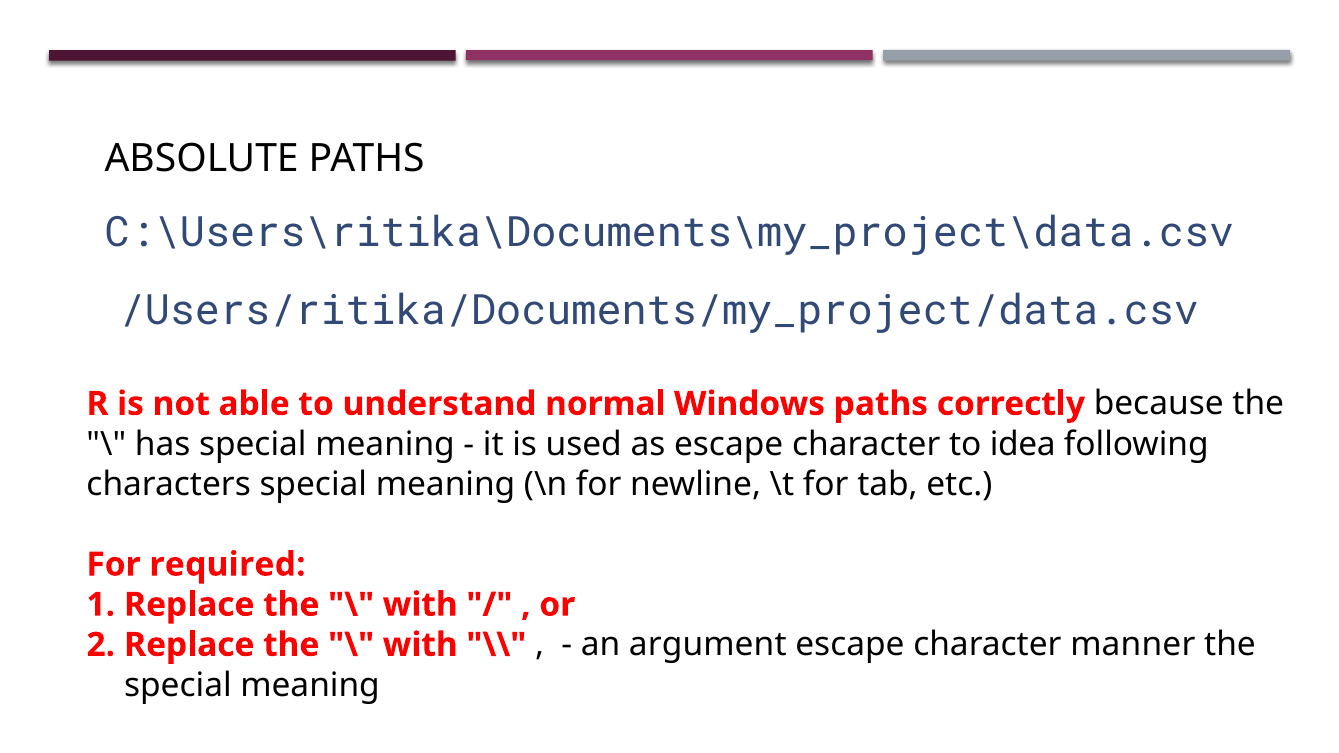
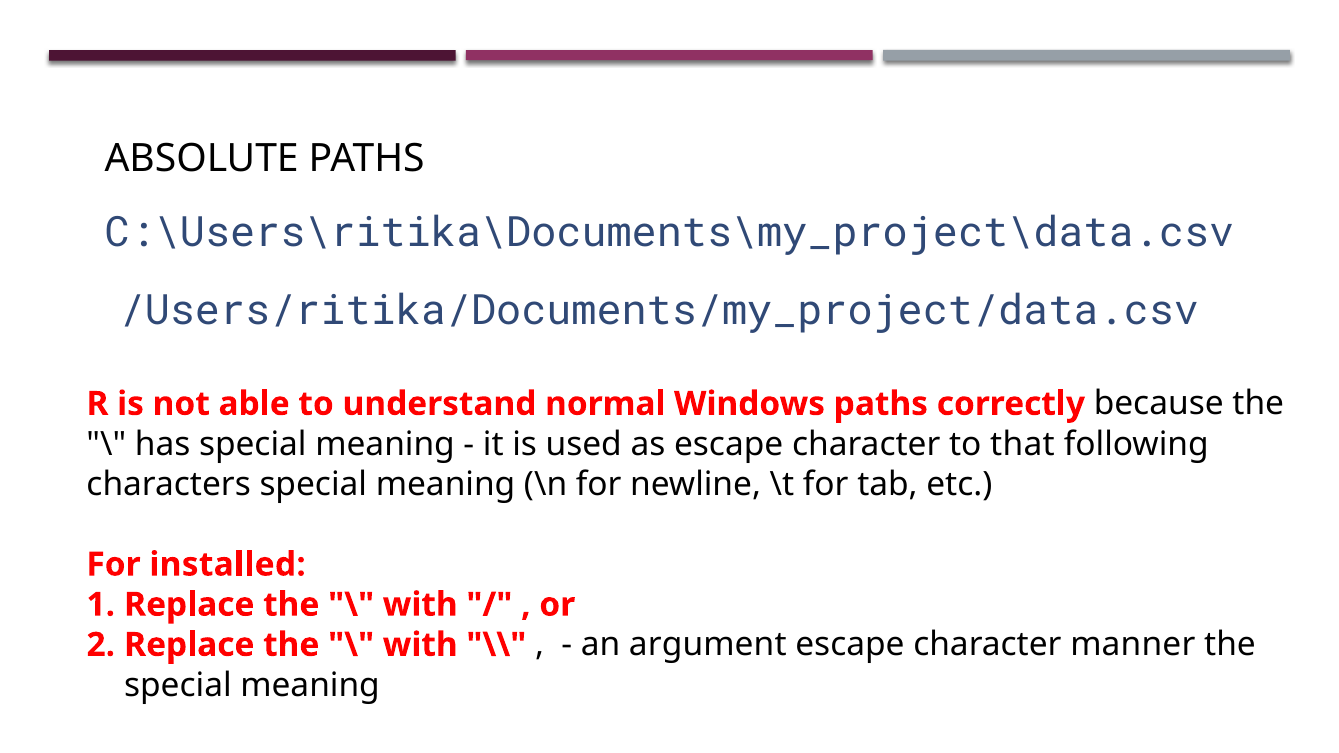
idea: idea -> that
required: required -> installed
